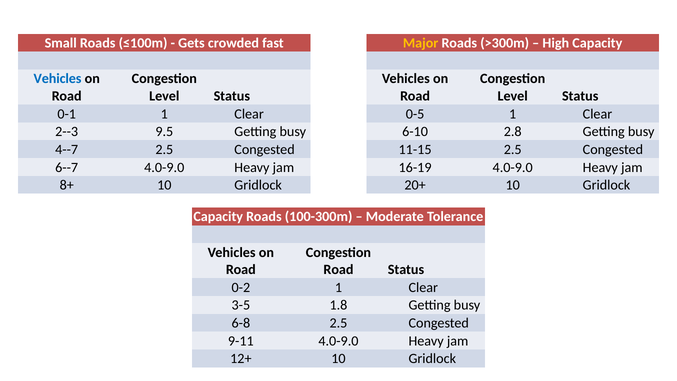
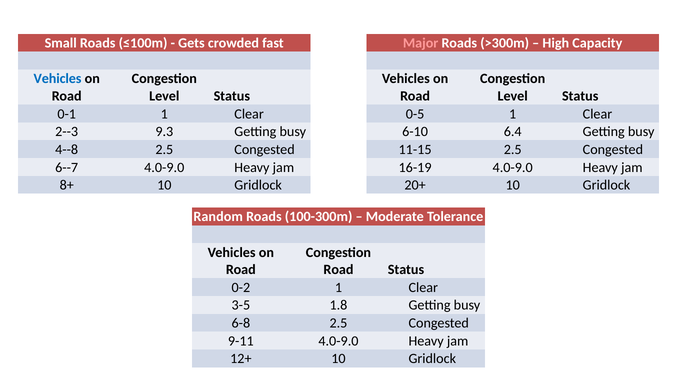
Major colour: yellow -> pink
9.5: 9.5 -> 9.3
2.8: 2.8 -> 6.4
4--7: 4--7 -> 4--8
Capacity at (218, 217): Capacity -> Random
